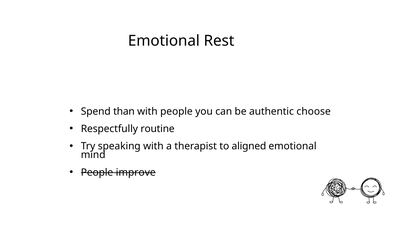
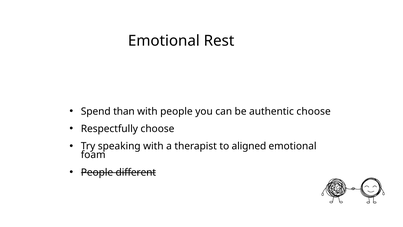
Respectfully routine: routine -> choose
mind: mind -> foam
improve: improve -> different
